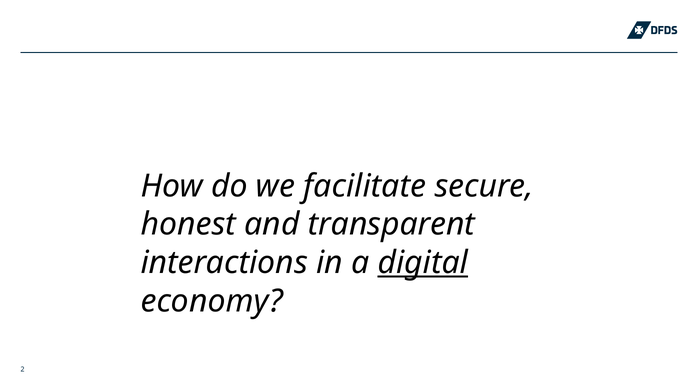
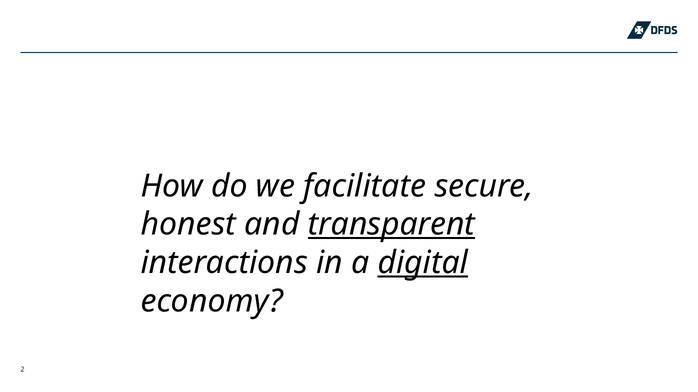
transparent underline: none -> present
